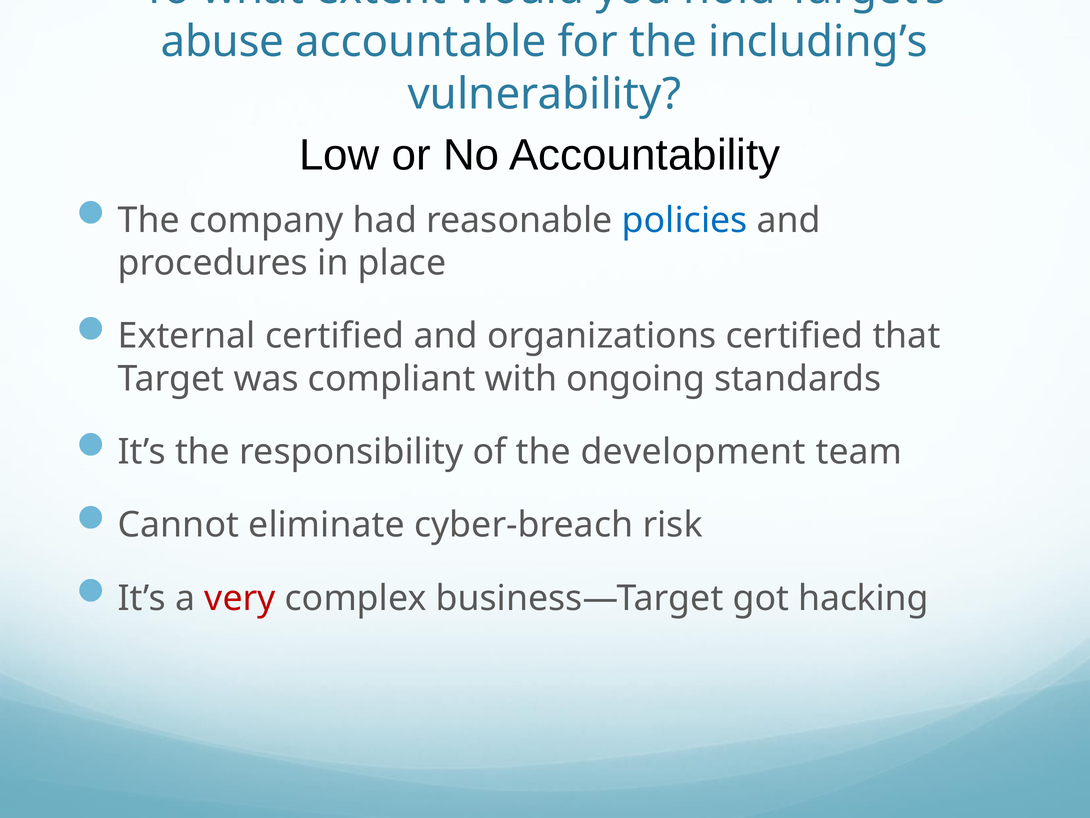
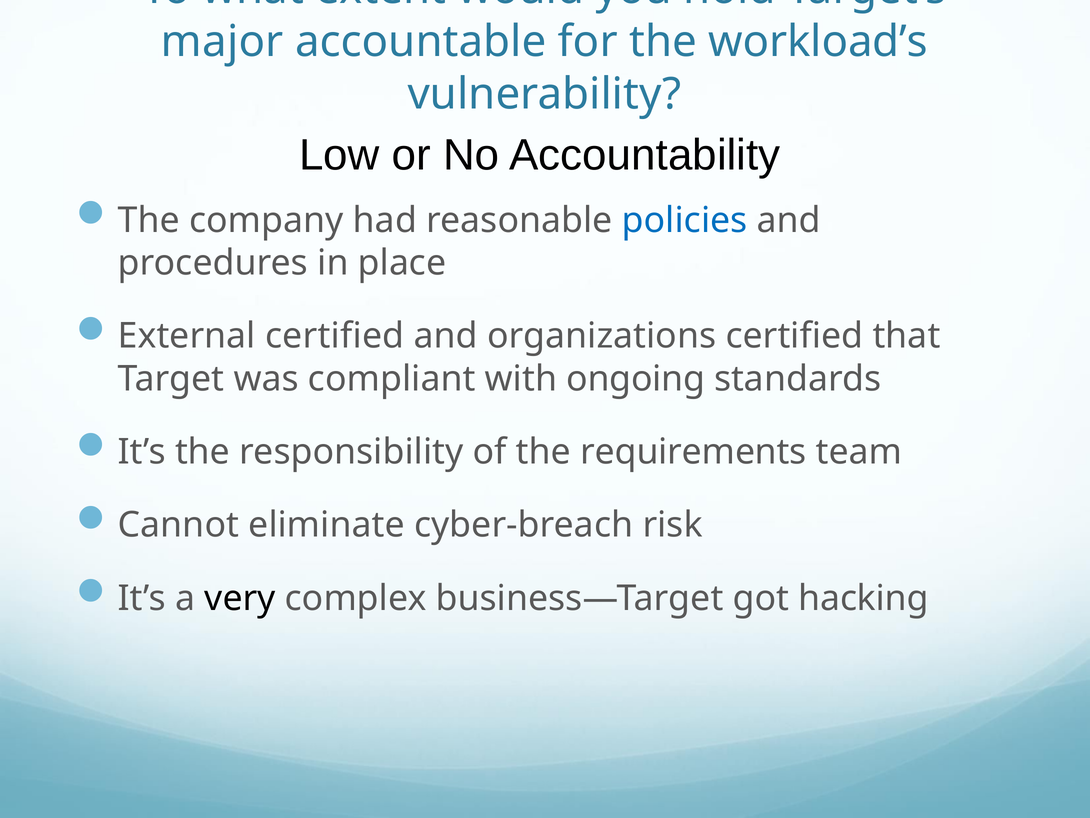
abuse: abuse -> major
including’s: including’s -> workload’s
development: development -> requirements
very colour: red -> black
